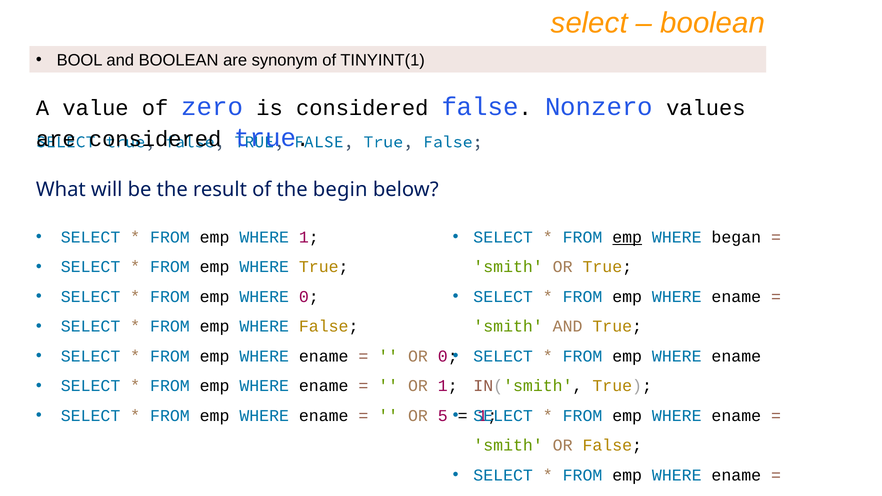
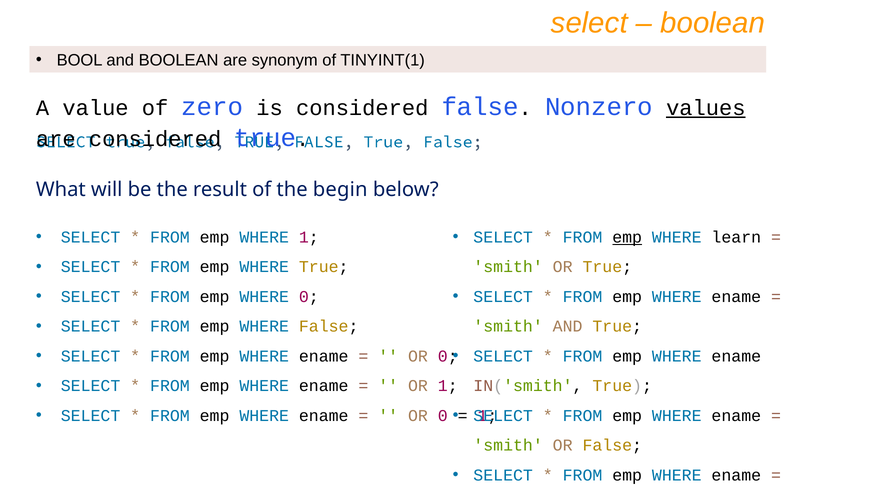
values underline: none -> present
began: began -> learn
5 at (443, 416): 5 -> 0
